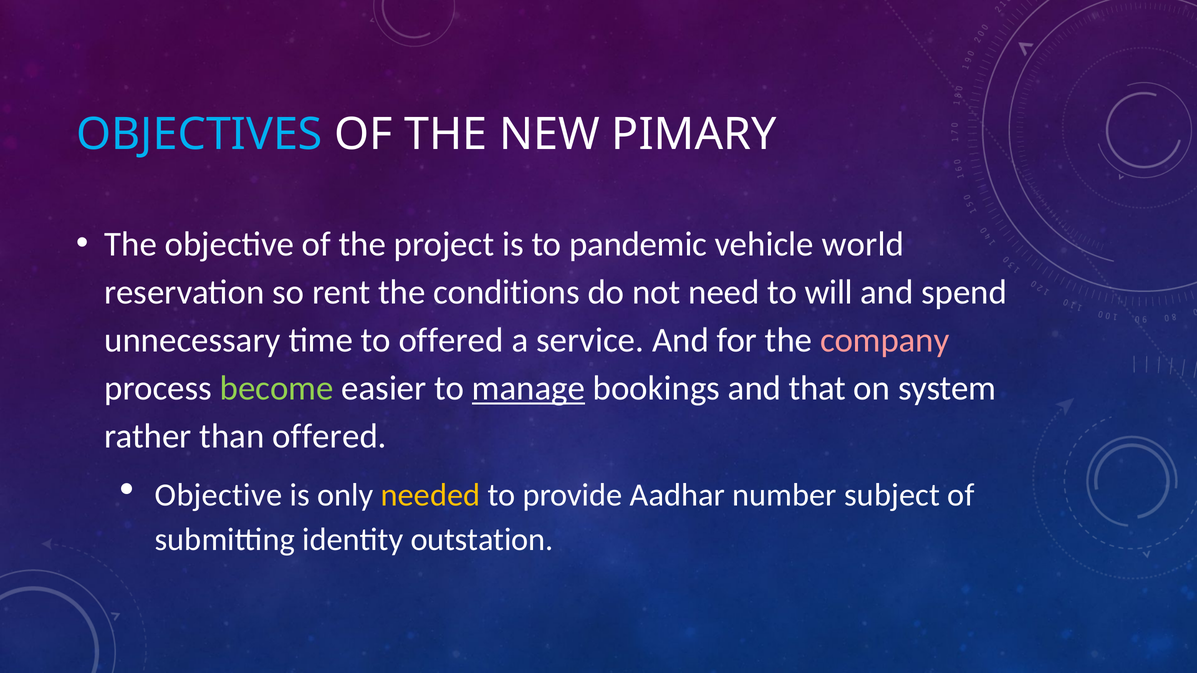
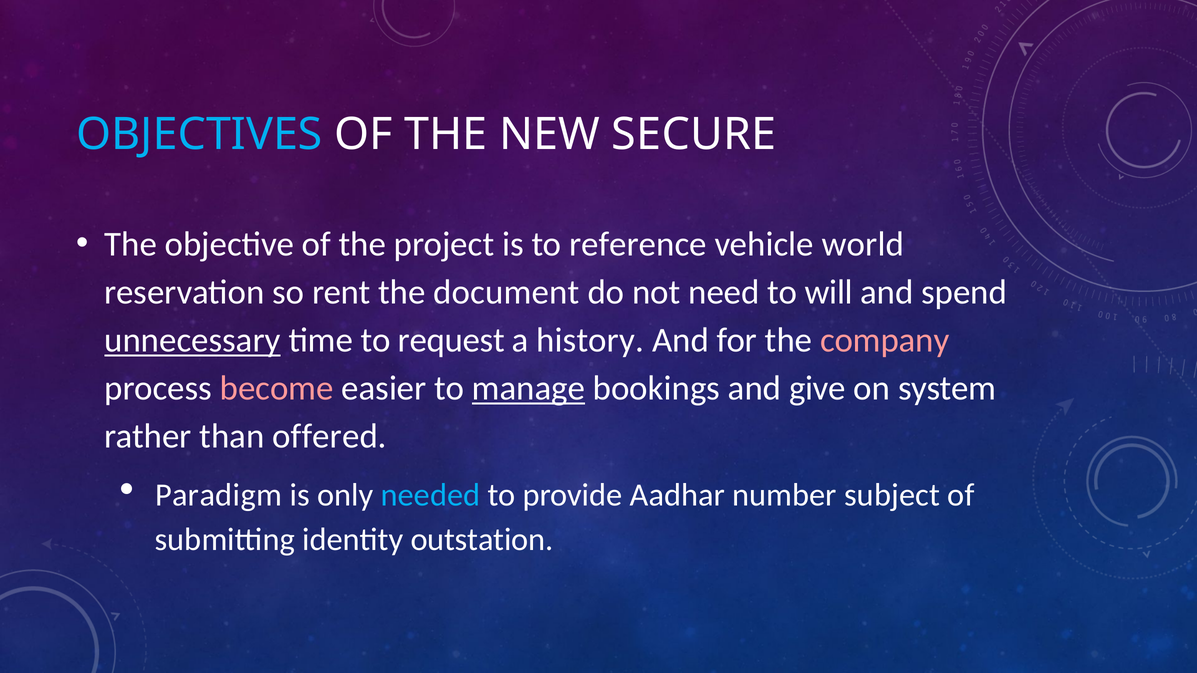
PIMARY: PIMARY -> SECURE
pandemic: pandemic -> reference
conditions: conditions -> document
unnecessary underline: none -> present
to offered: offered -> request
service: service -> history
become colour: light green -> pink
that: that -> give
Objective at (219, 495): Objective -> Paradigm
needed colour: yellow -> light blue
